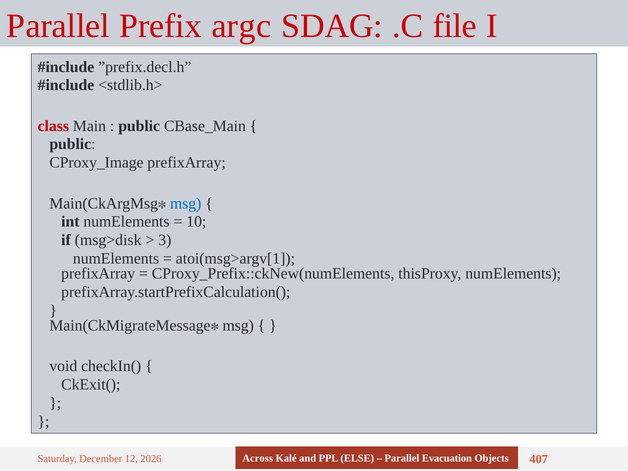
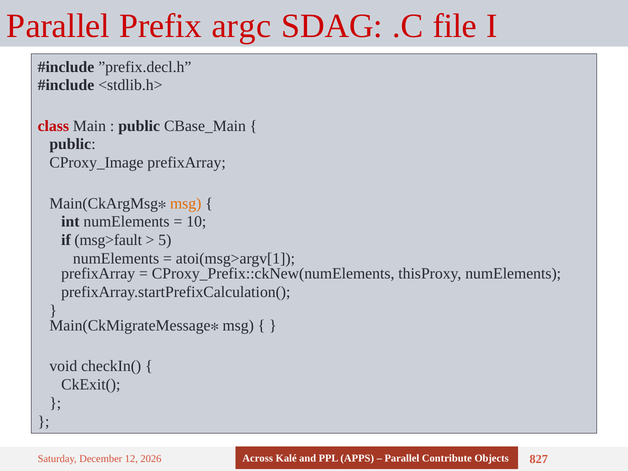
msg at (186, 203) colour: blue -> orange
msg>disk: msg>disk -> msg>fault
3: 3 -> 5
ELSE: ELSE -> APPS
Evacuation: Evacuation -> Contribute
407: 407 -> 827
